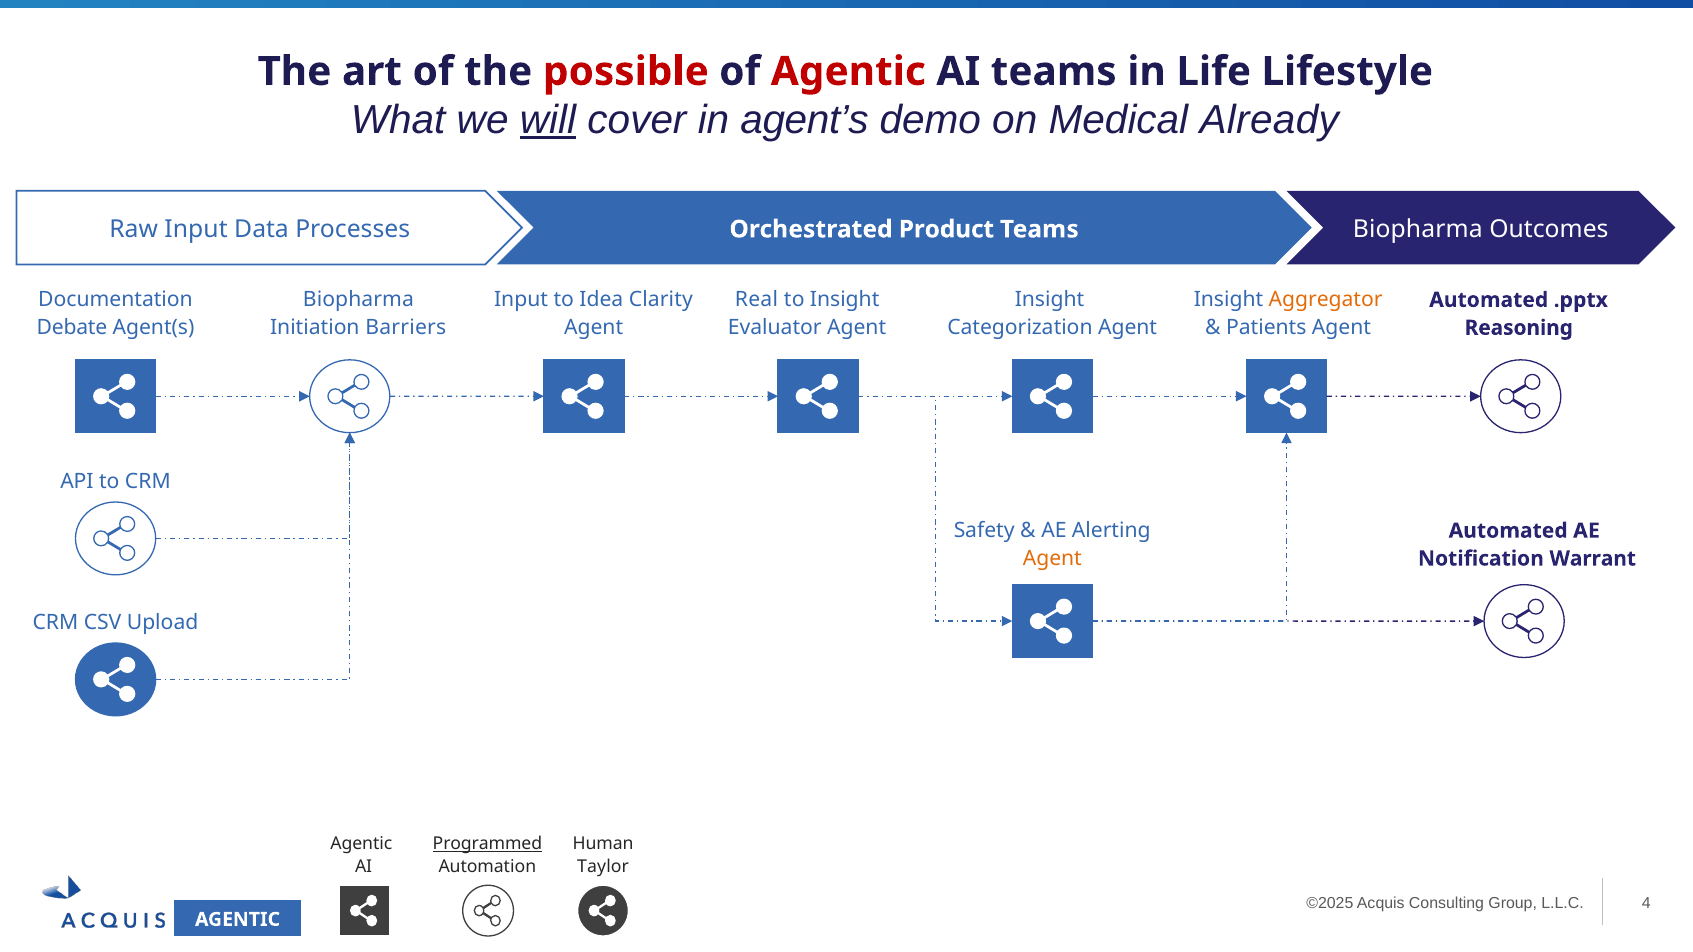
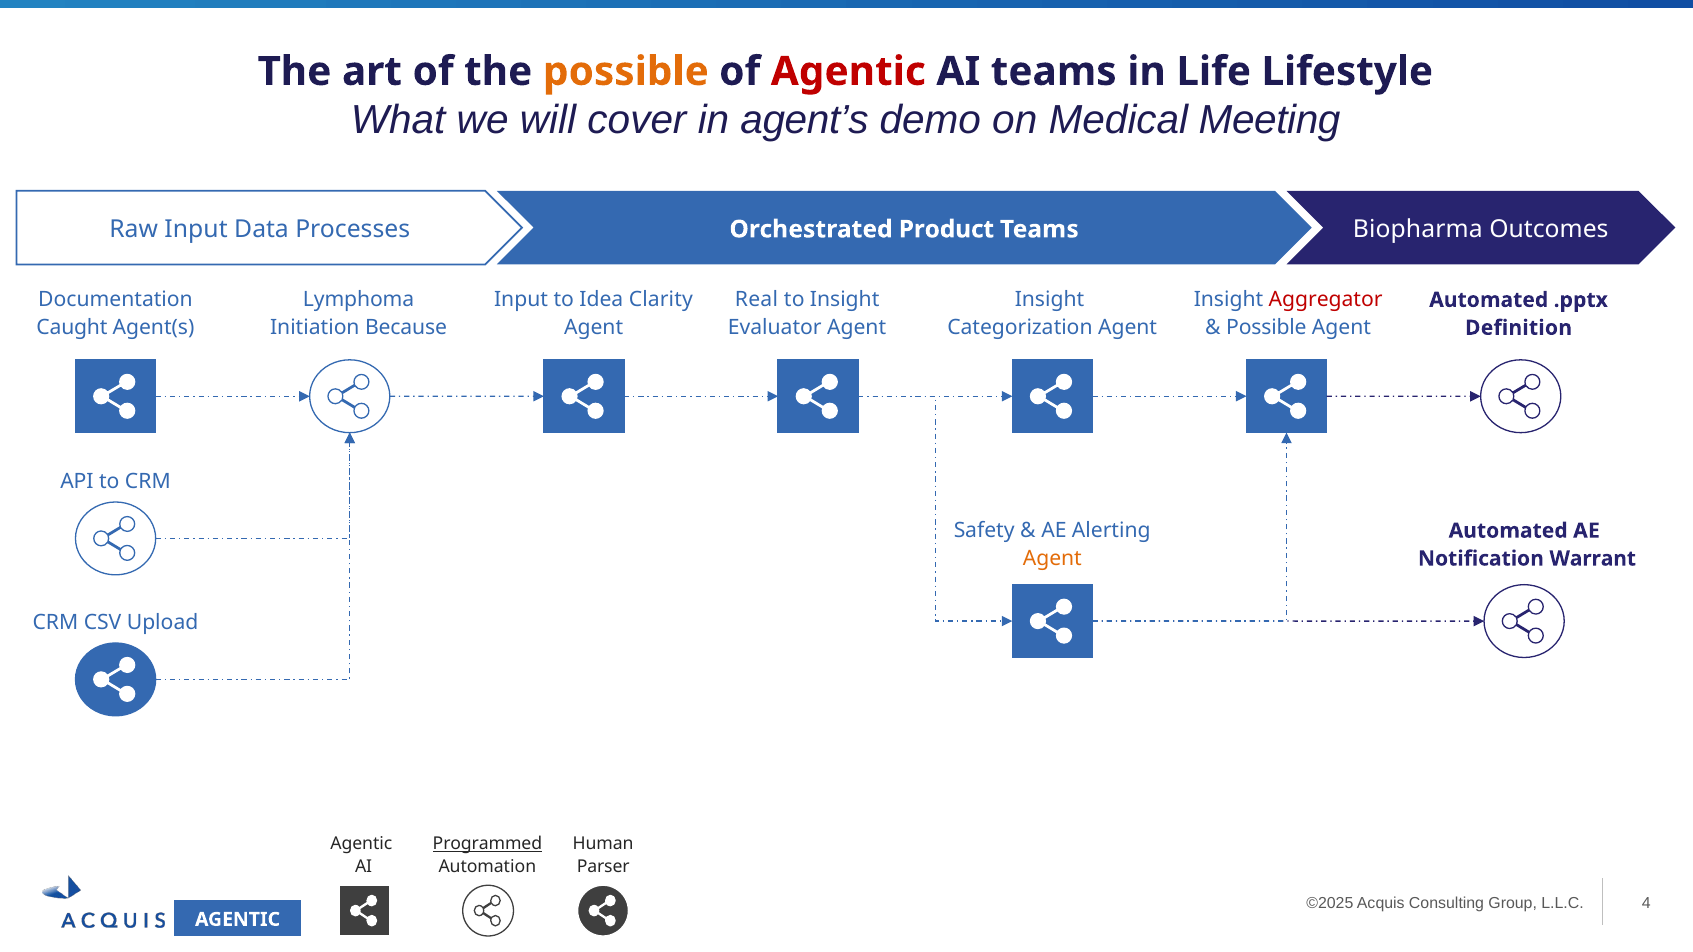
possible at (626, 72) colour: red -> orange
will underline: present -> none
Already: Already -> Meeting
Biopharma at (358, 300): Biopharma -> Lymphoma
Aggregator colour: orange -> red
Debate: Debate -> Caught
Barriers: Barriers -> Because
Patients at (1266, 328): Patients -> Possible
Reasoning: Reasoning -> Definition
Taylor: Taylor -> Parser
